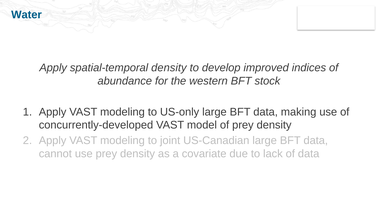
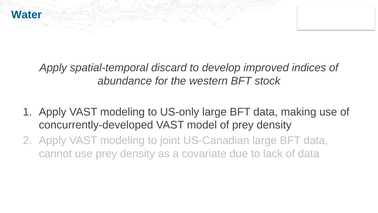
spatial-temporal density: density -> discard
